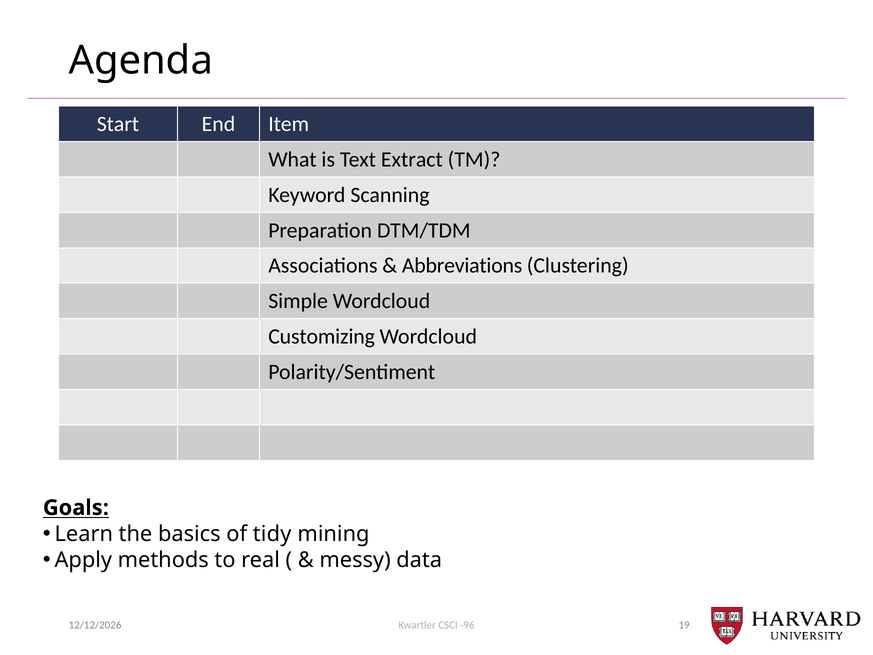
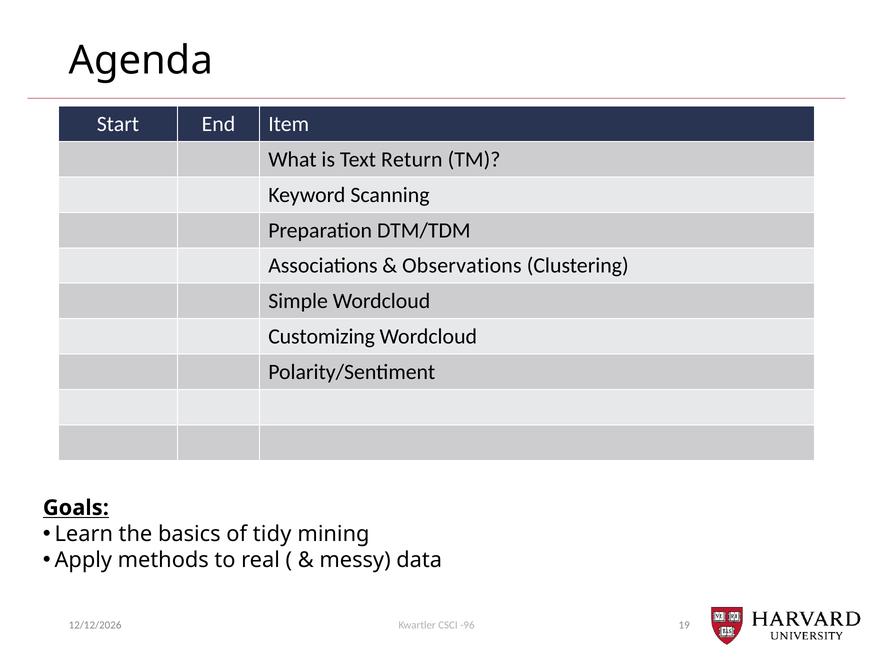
Extract: Extract -> Return
Abbreviations: Abbreviations -> Observations
